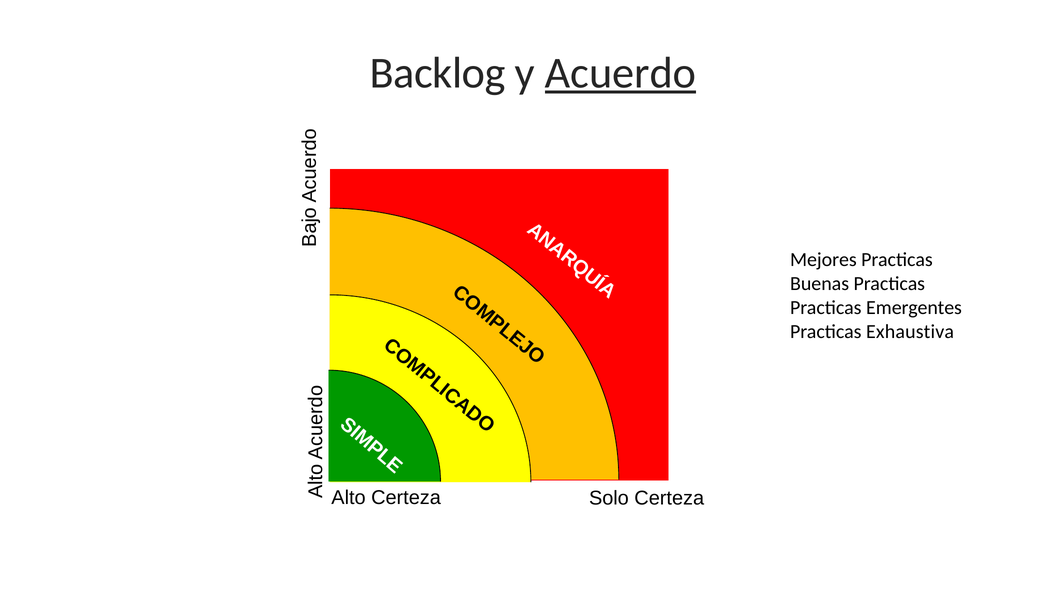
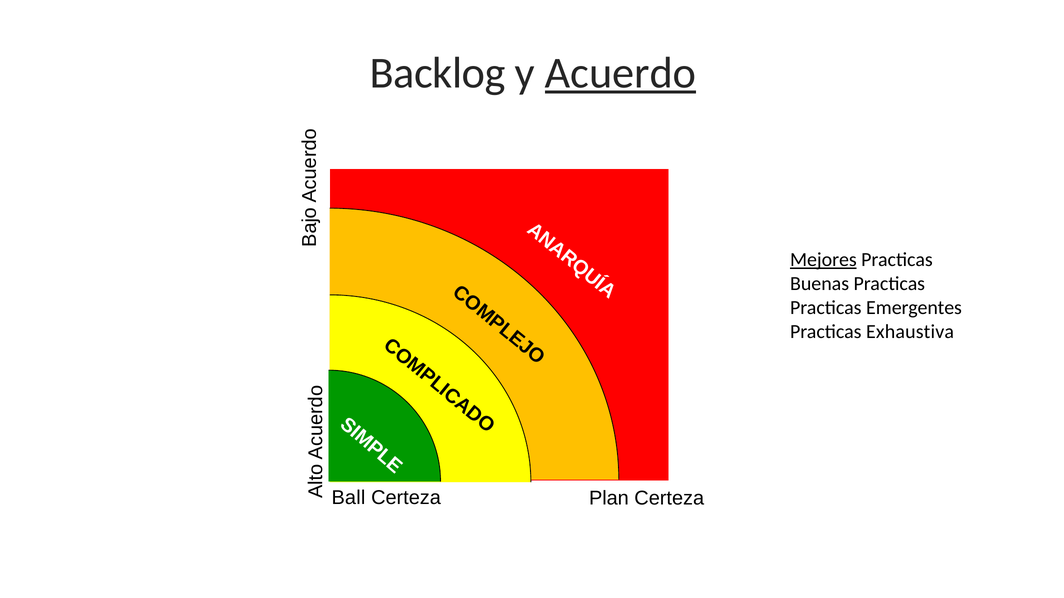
Mejores underline: none -> present
Alto: Alto -> Ball
Solo: Solo -> Plan
